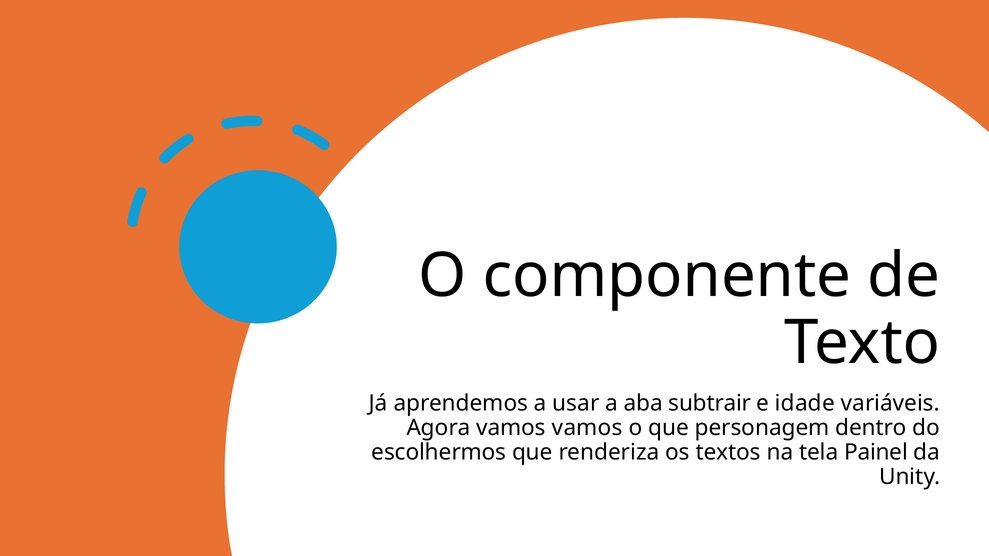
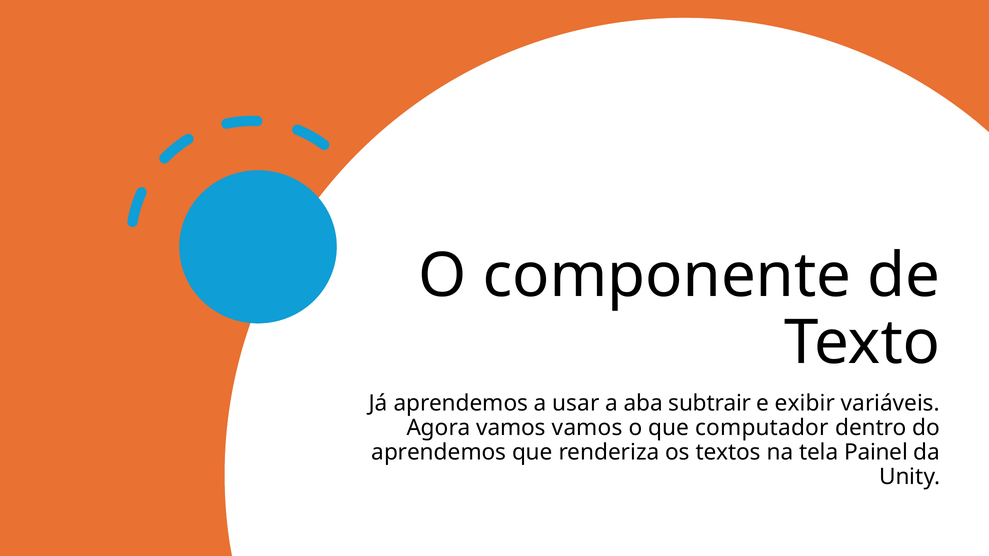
idade: idade -> exibir
personagem: personagem -> computador
escolhermos at (439, 453): escolhermos -> aprendemos
